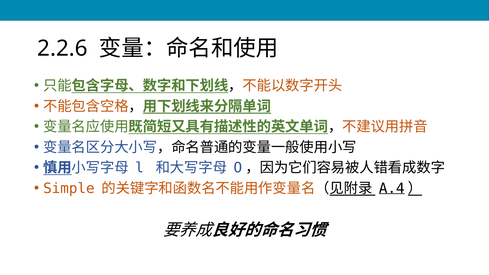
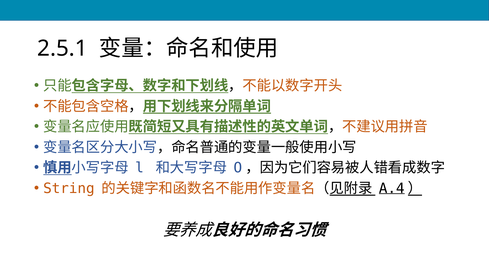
2.2.6: 2.2.6 -> 2.5.1
Simple: Simple -> String
